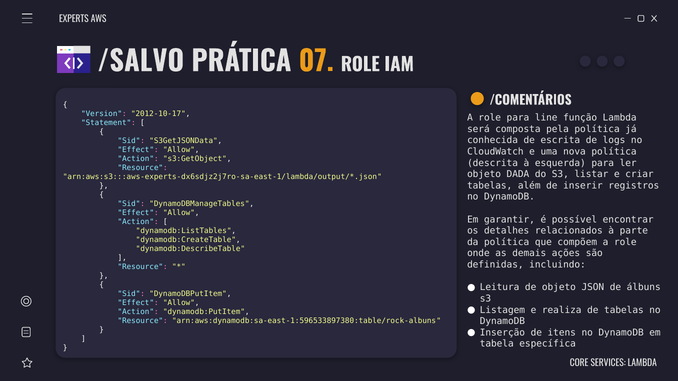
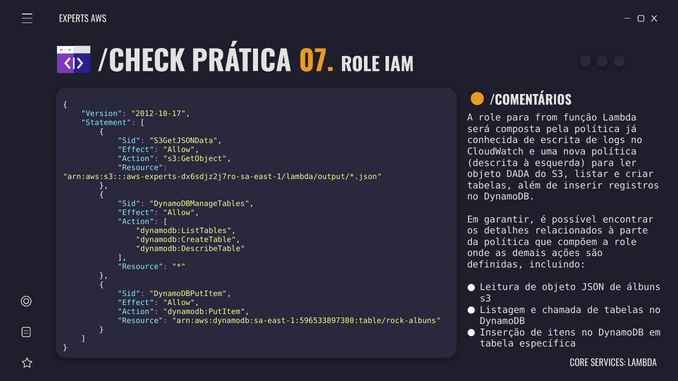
/SALVO: /SALVO -> /CHECK
line: line -> from
realiza: realiza -> chamada
